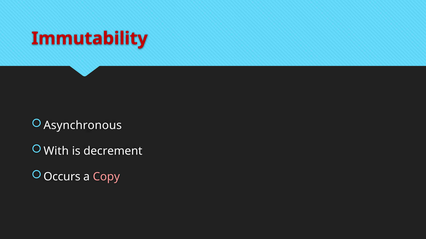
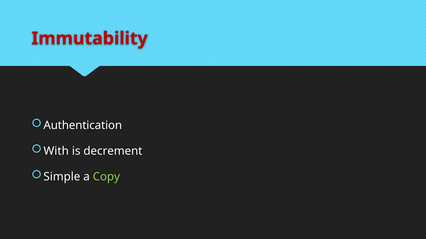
Asynchronous: Asynchronous -> Authentication
Occurs: Occurs -> Simple
Copy colour: pink -> light green
